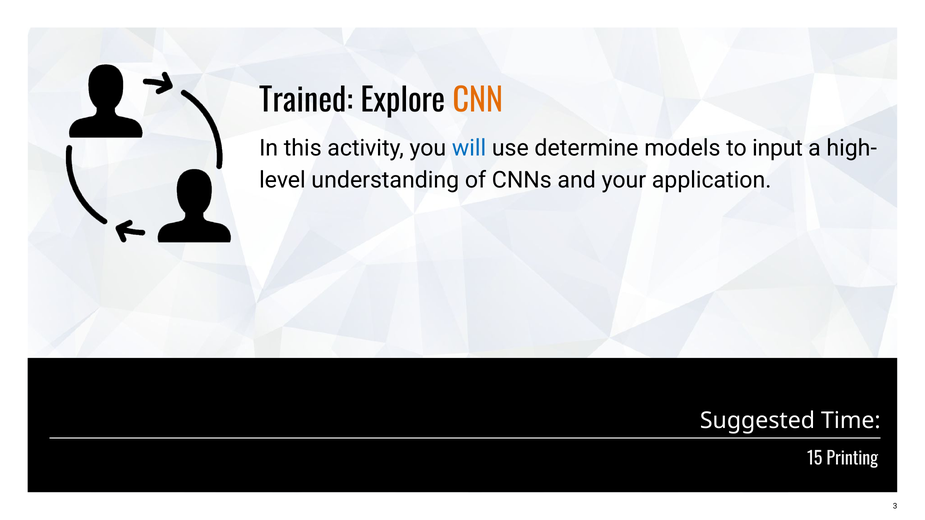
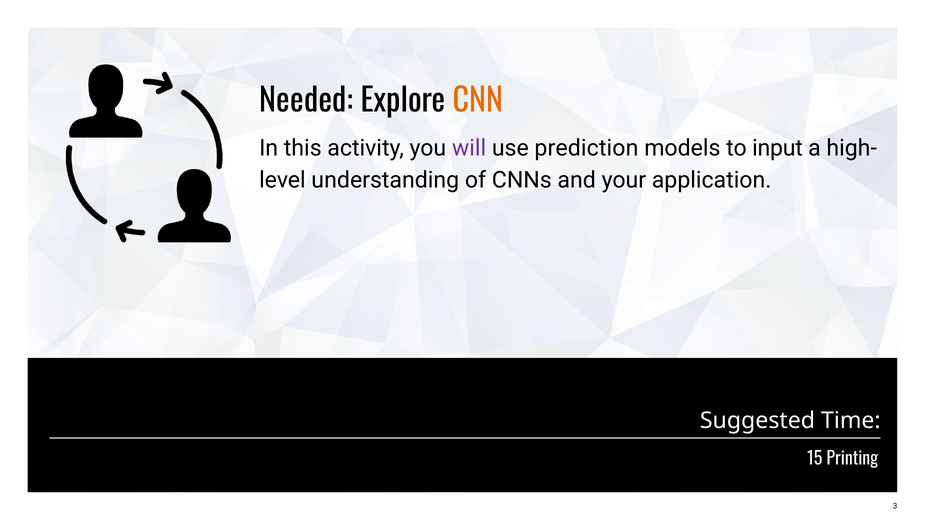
Trained: Trained -> Needed
will colour: blue -> purple
determine: determine -> prediction
